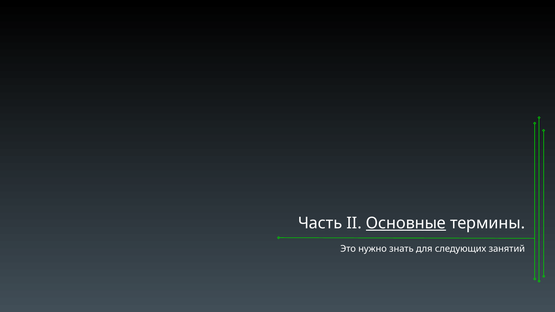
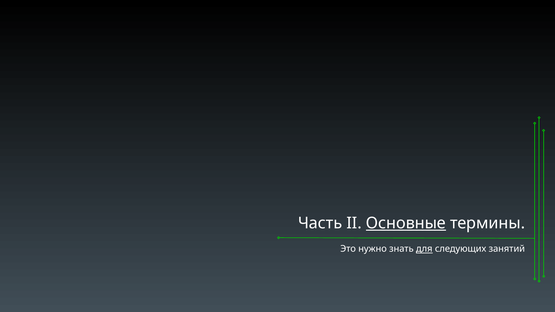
для underline: none -> present
